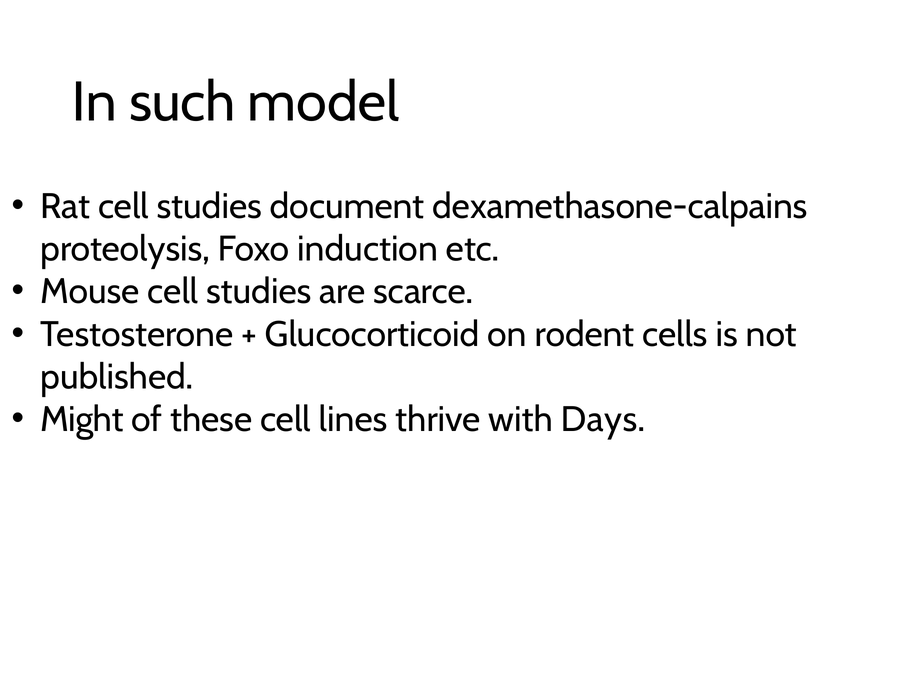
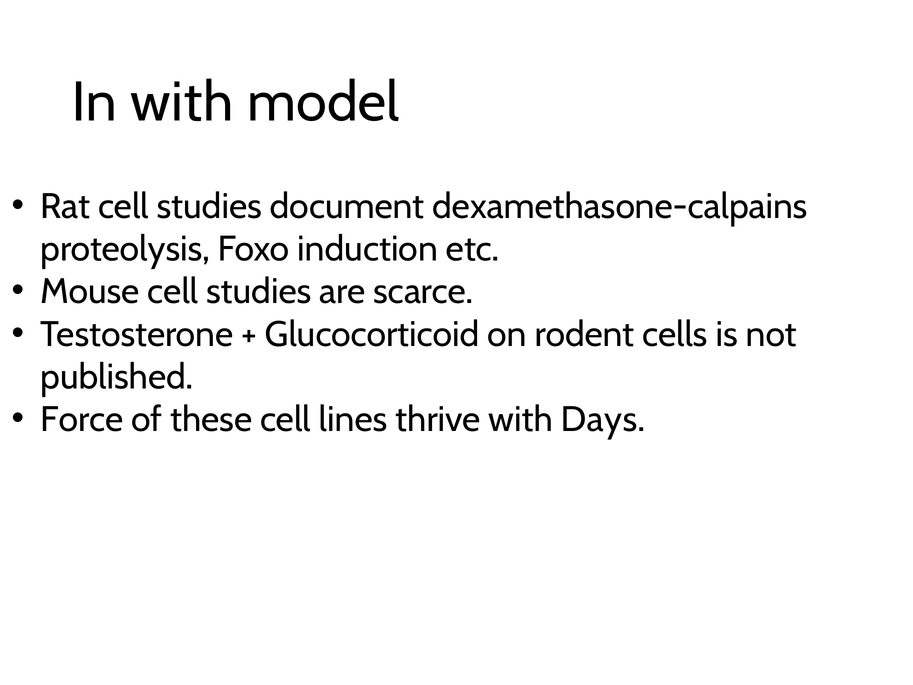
In such: such -> with
Might: Might -> Force
